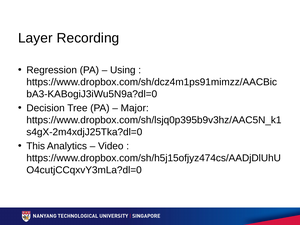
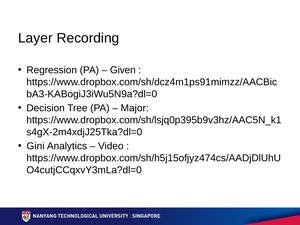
Using: Using -> Given
This: This -> Gini
